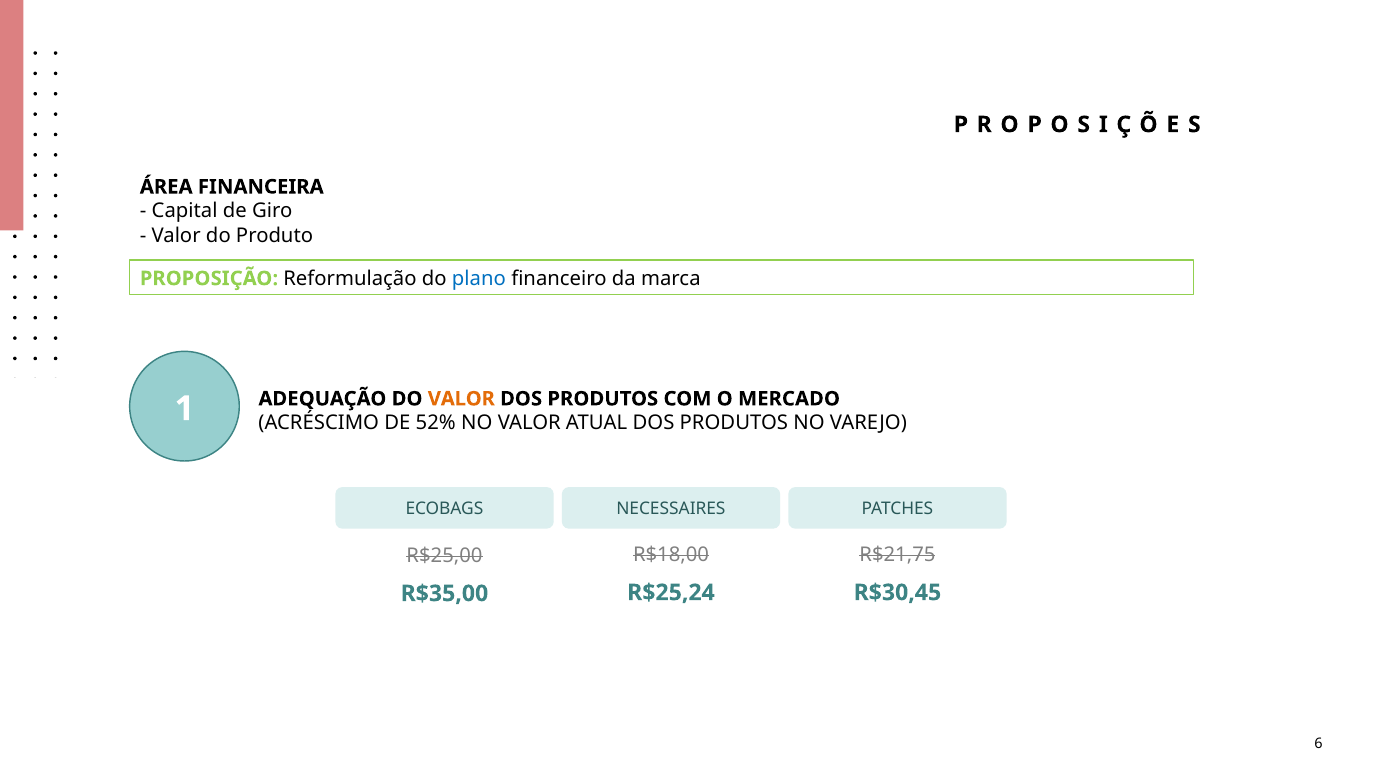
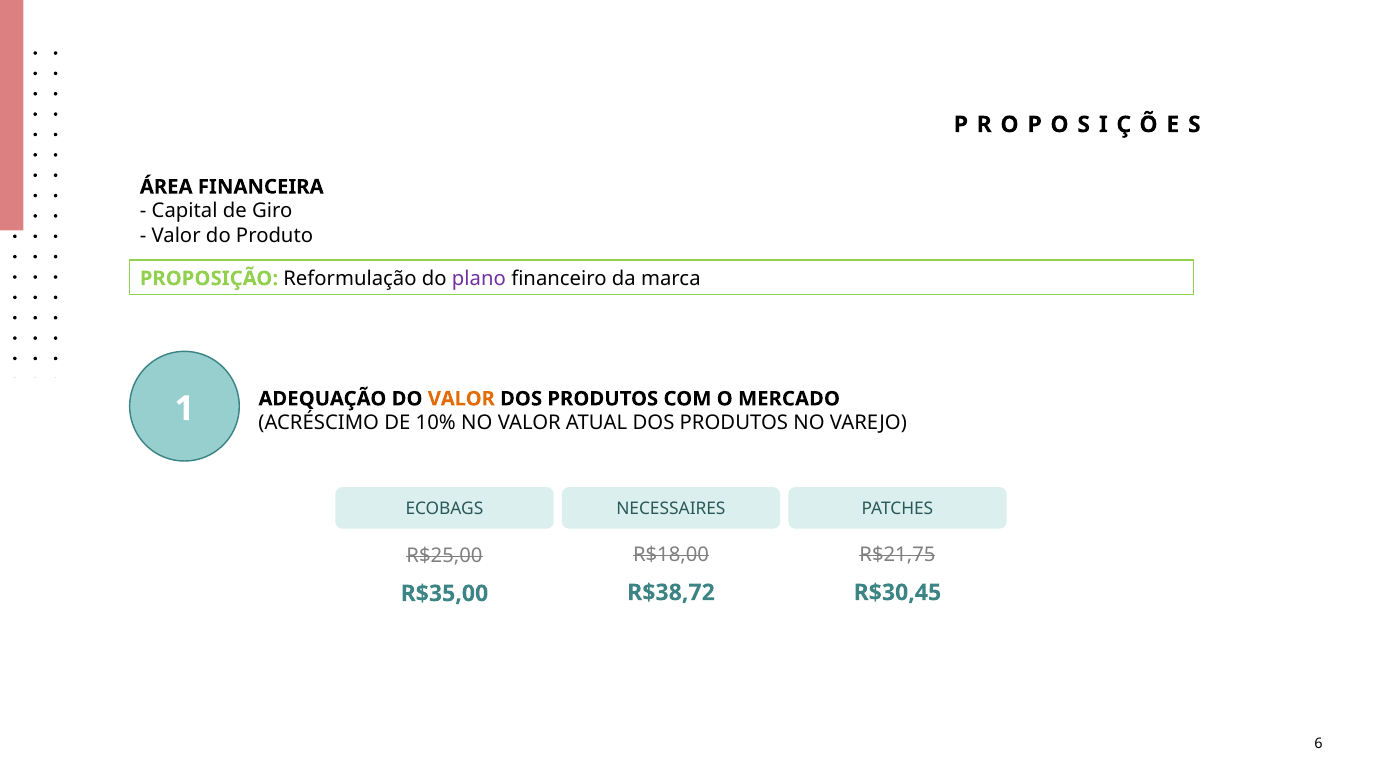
plano colour: blue -> purple
52%: 52% -> 10%
R$25,24: R$25,24 -> R$38,72
